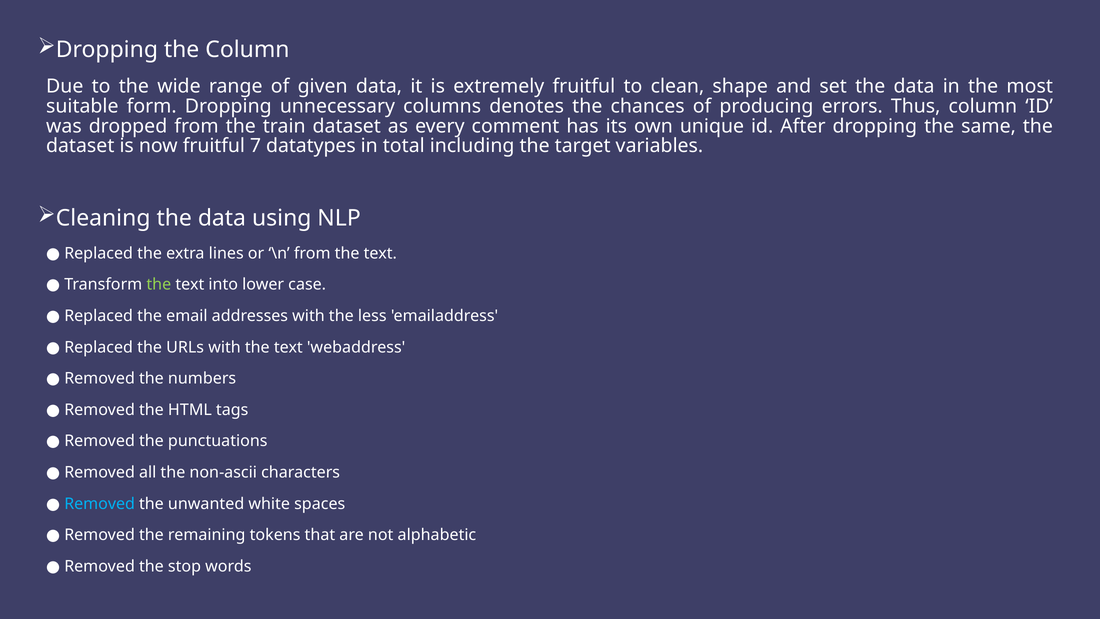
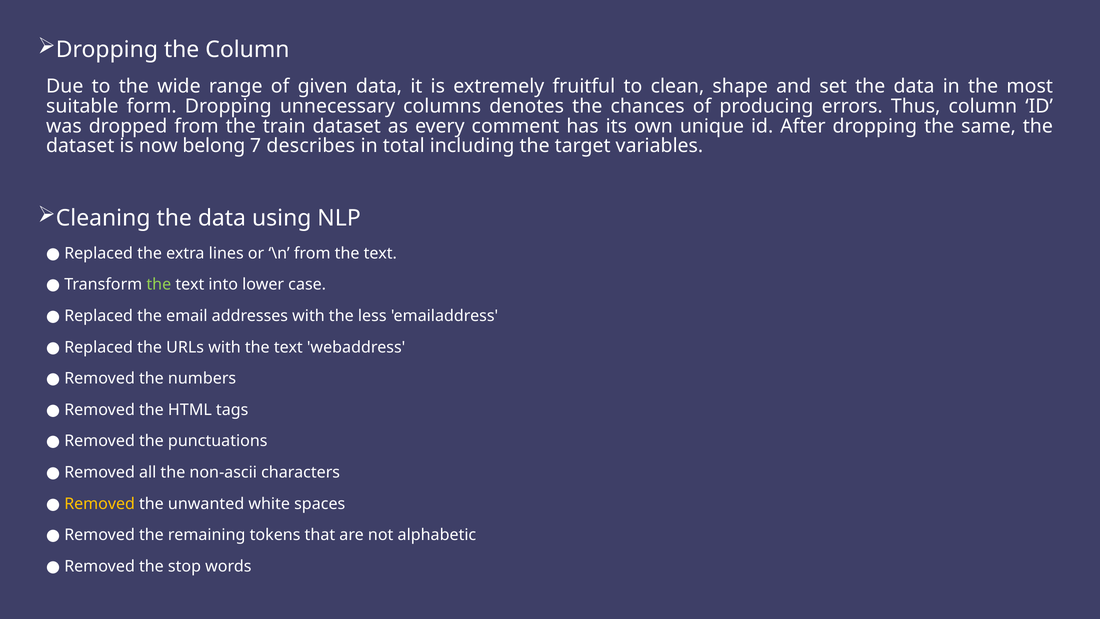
now fruitful: fruitful -> belong
datatypes: datatypes -> describes
Removed at (100, 504) colour: light blue -> yellow
